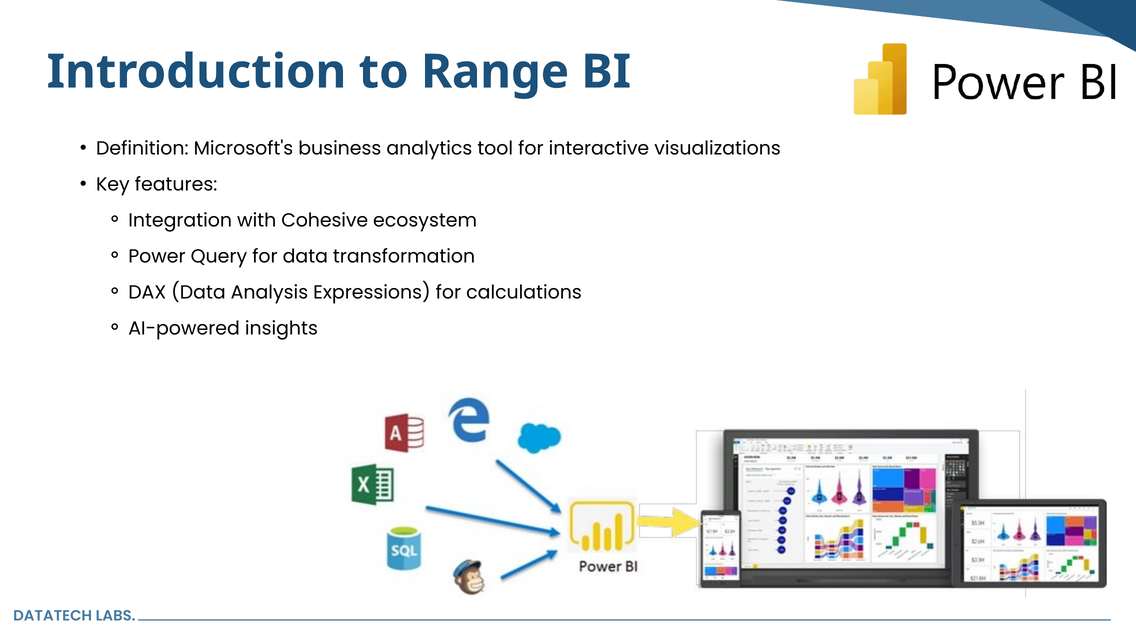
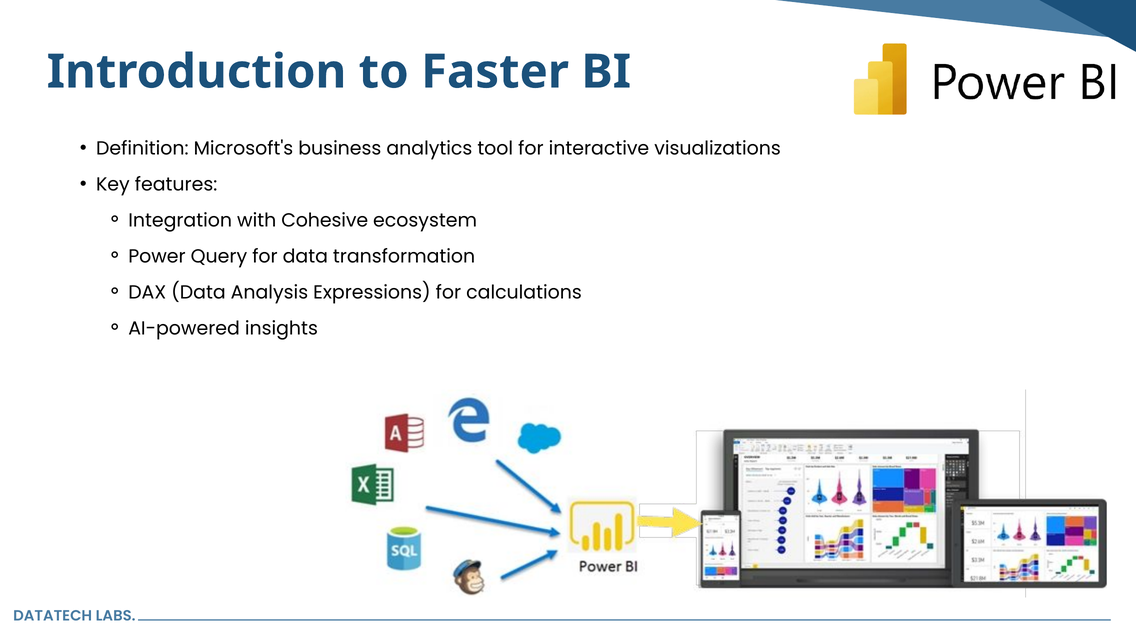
Range: Range -> Faster
